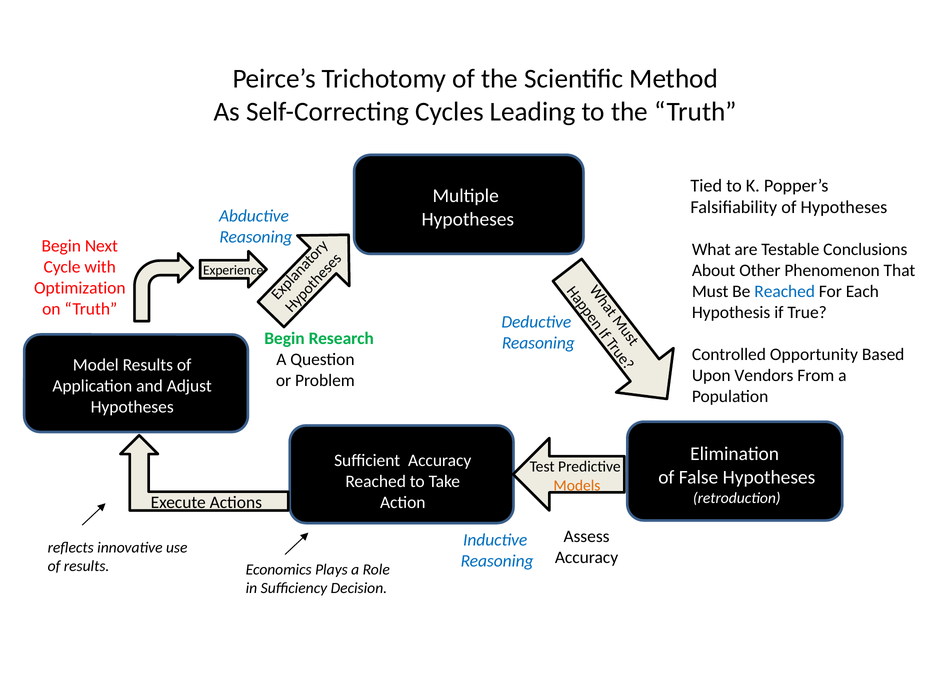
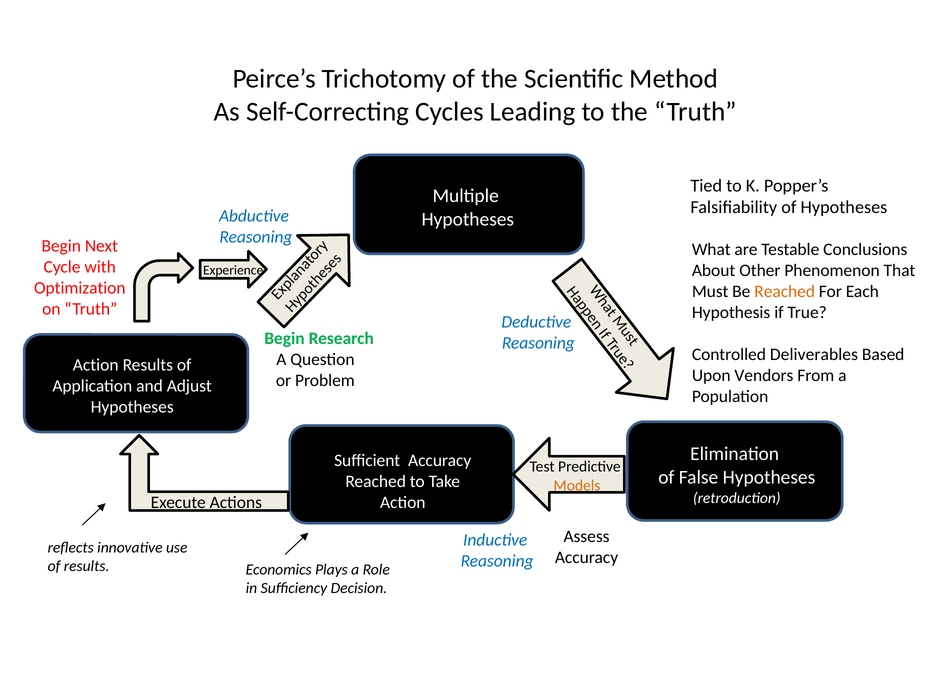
Reached at (785, 292) colour: blue -> orange
Opportunity: Opportunity -> Deliverables
Model at (96, 365): Model -> Action
